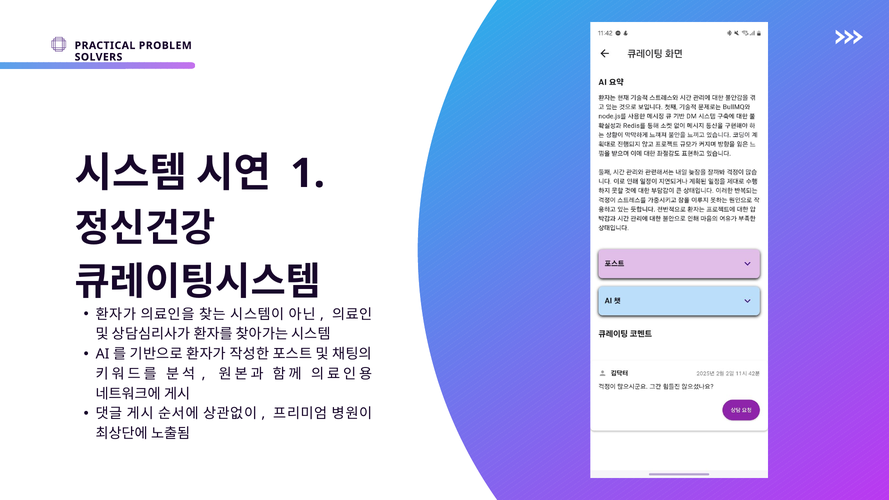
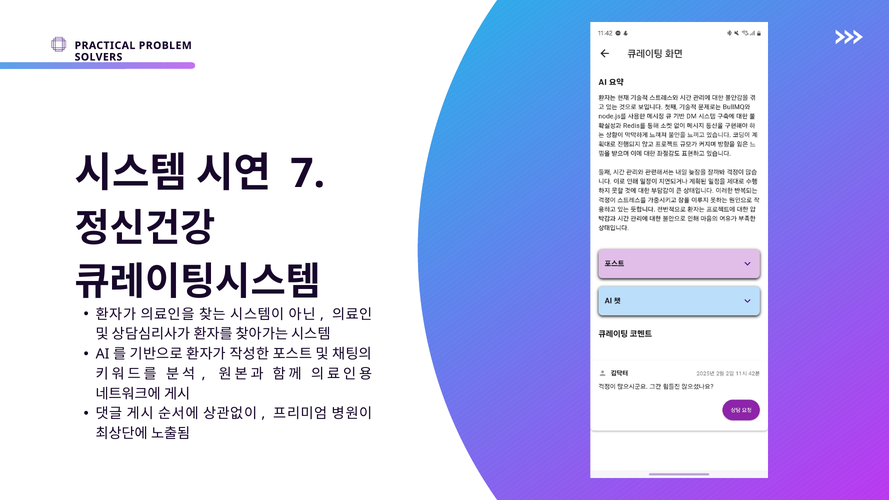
1: 1 -> 7
